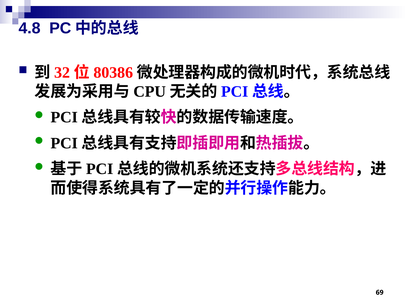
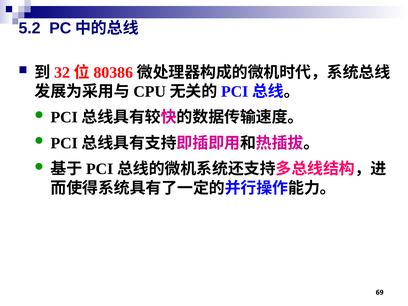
4.8: 4.8 -> 5.2
